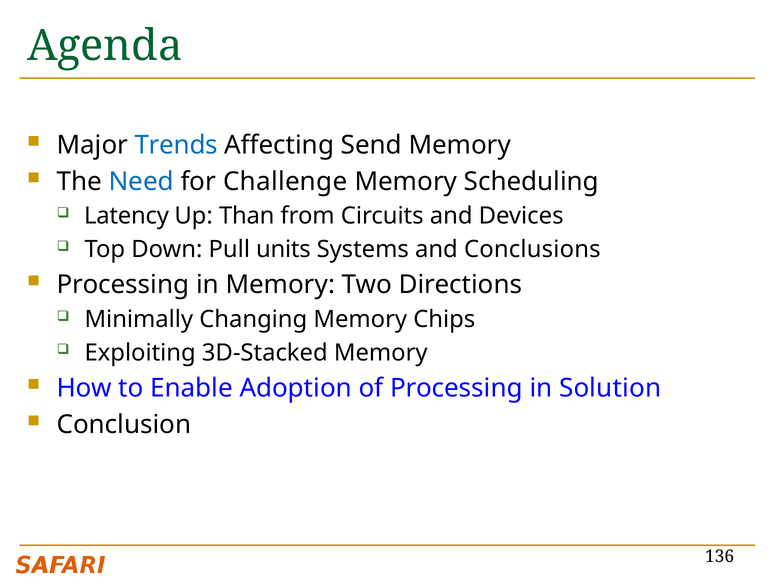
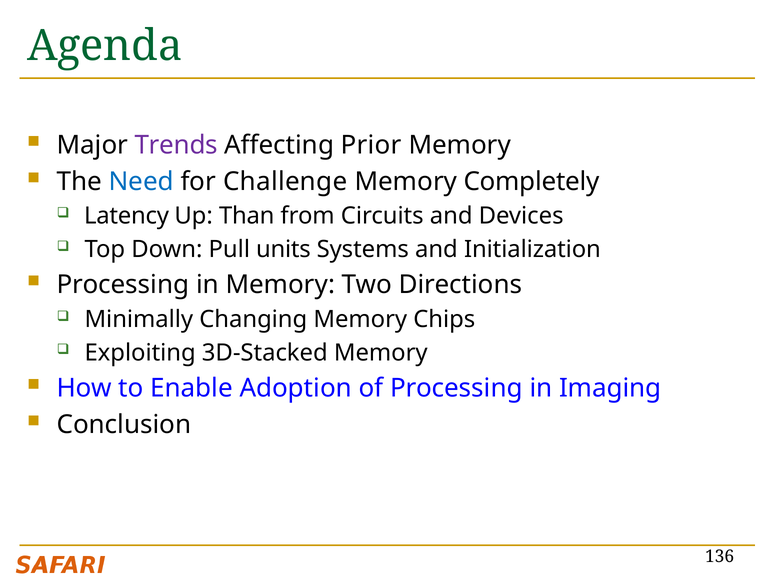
Trends colour: blue -> purple
Send: Send -> Prior
Scheduling: Scheduling -> Completely
Conclusions: Conclusions -> Initialization
Solution: Solution -> Imaging
